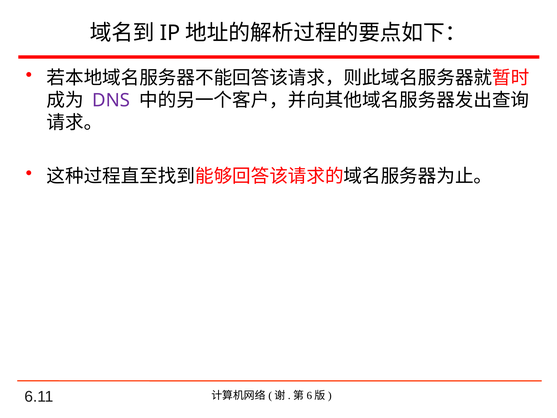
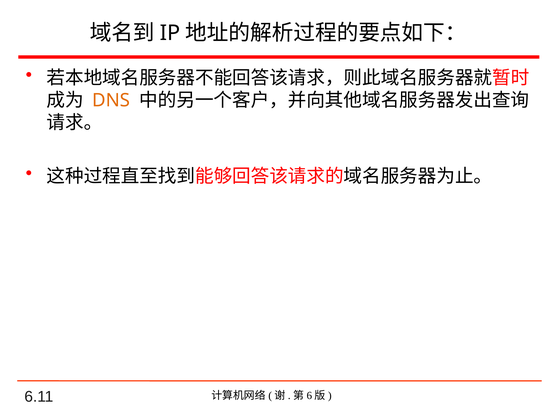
DNS colour: purple -> orange
